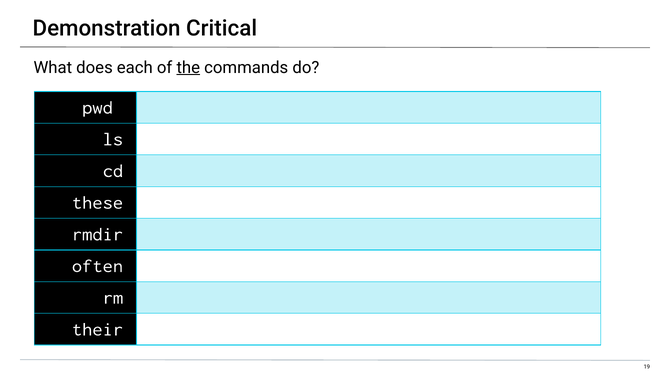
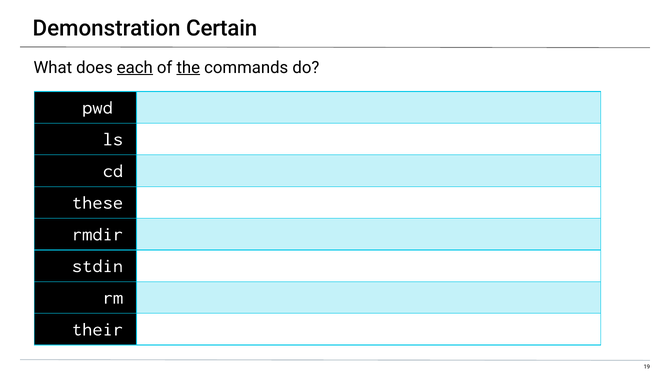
Critical: Critical -> Certain
each underline: none -> present
often: often -> stdin
